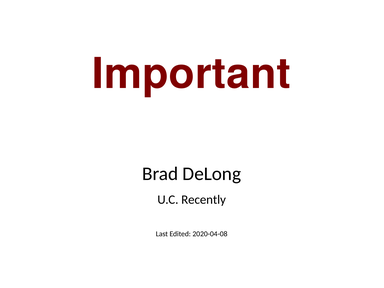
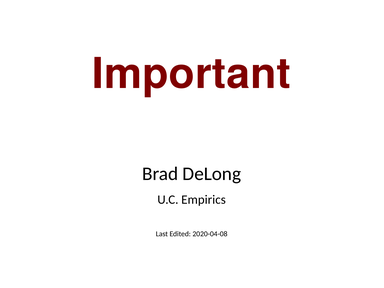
Recently: Recently -> Empirics
